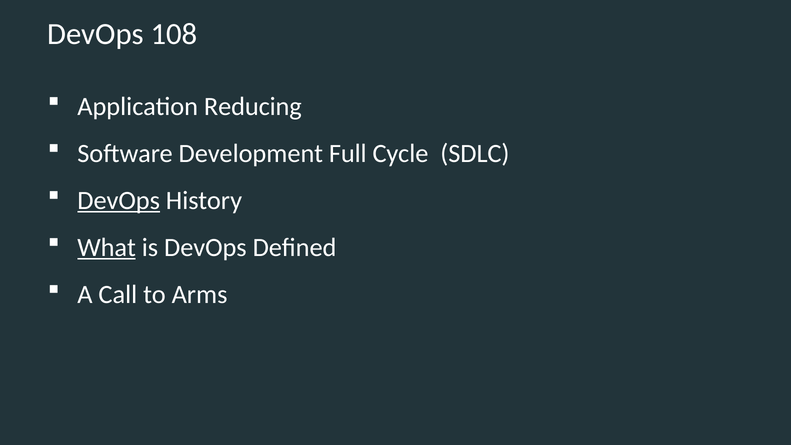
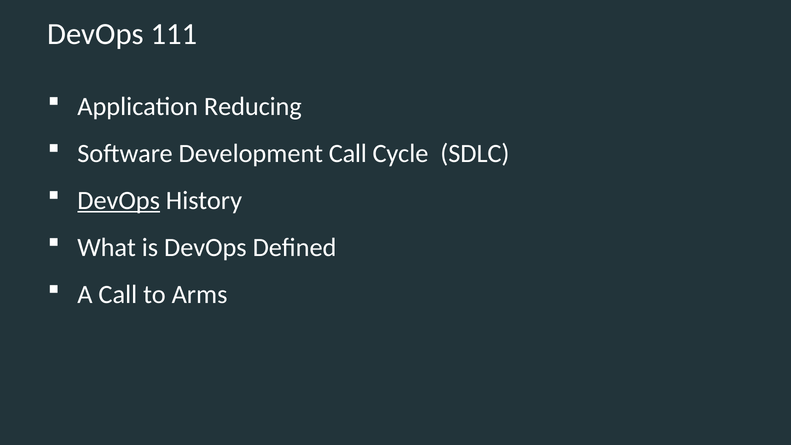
108: 108 -> 111
Development Full: Full -> Call
What underline: present -> none
